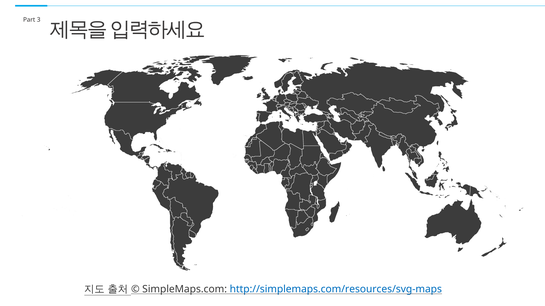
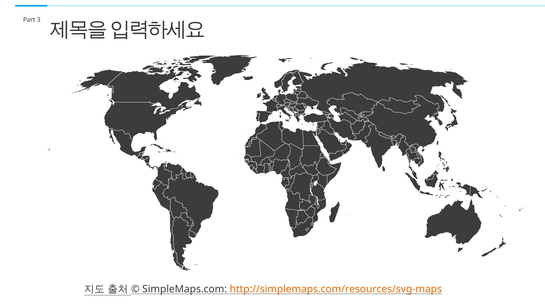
http://simplemaps.com/resources/svg-maps colour: blue -> orange
